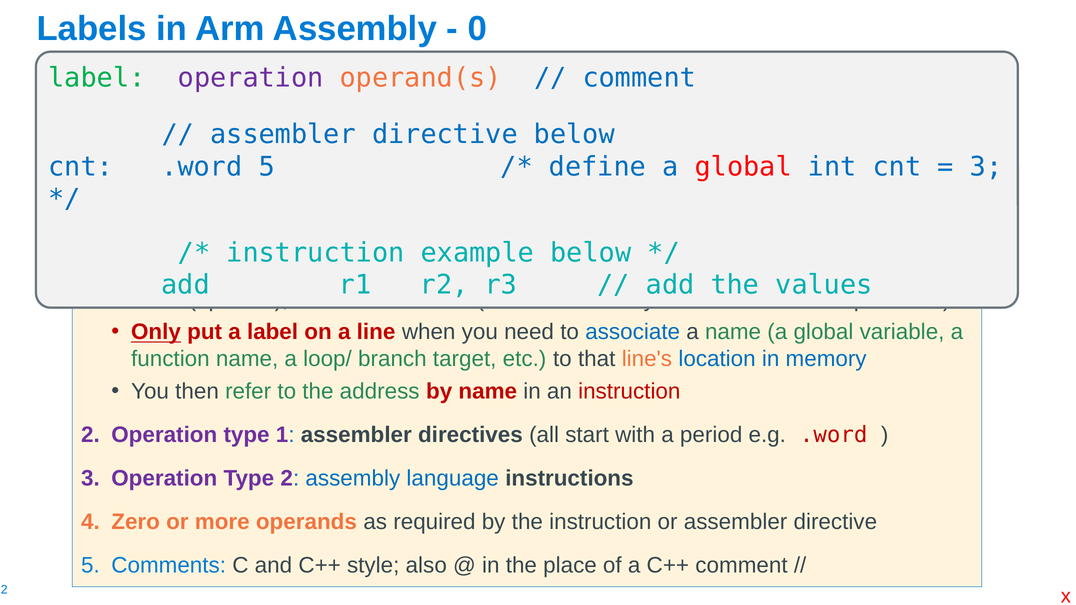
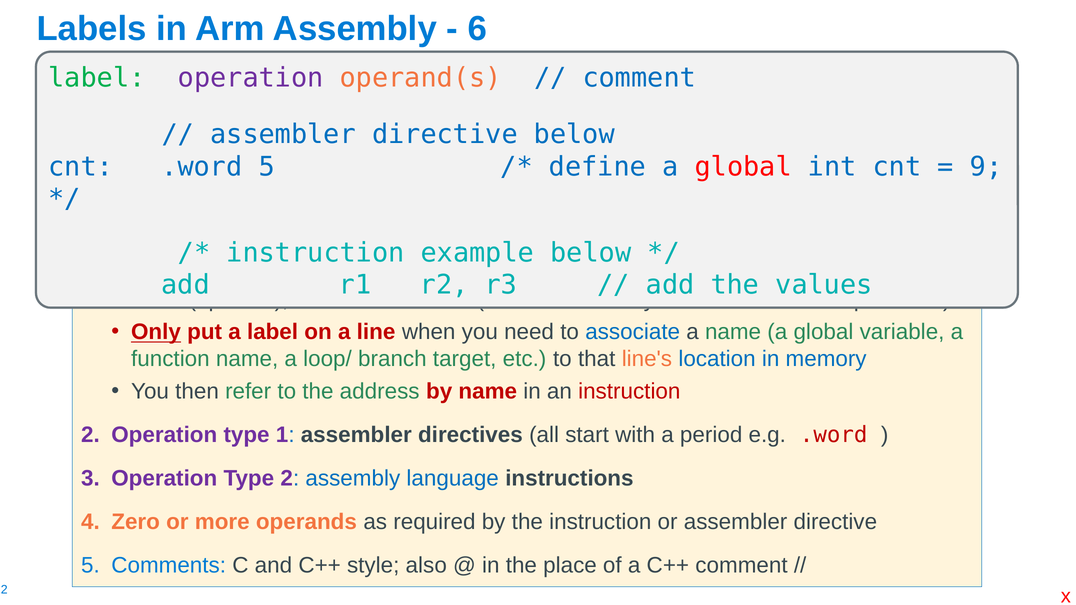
0: 0 -> 6
3 at (986, 167): 3 -> 9
